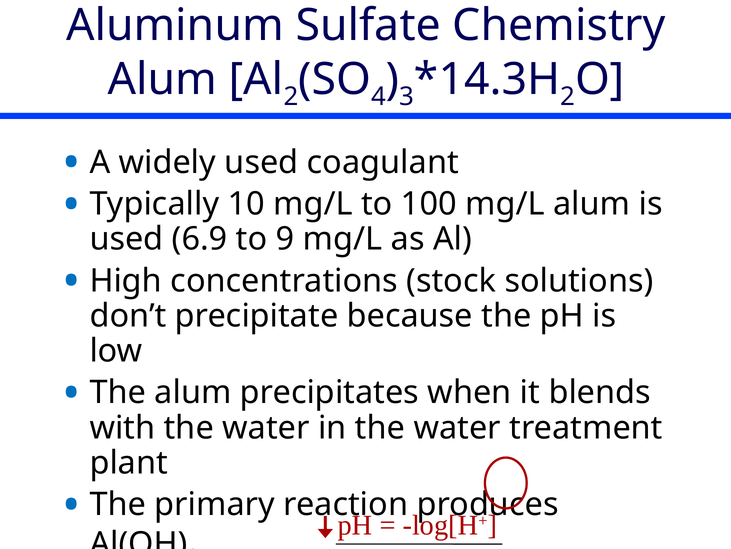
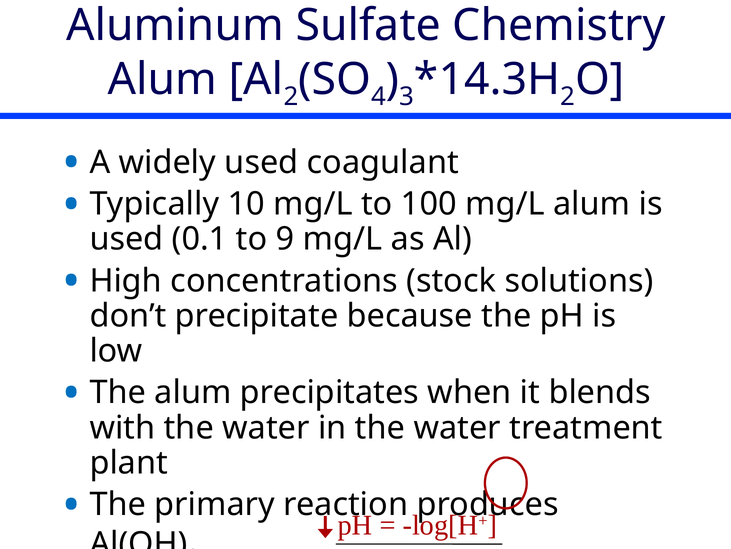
6.9: 6.9 -> 0.1
